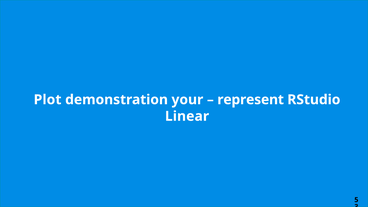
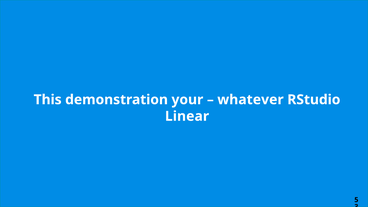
Plot: Plot -> This
represent: represent -> whatever
